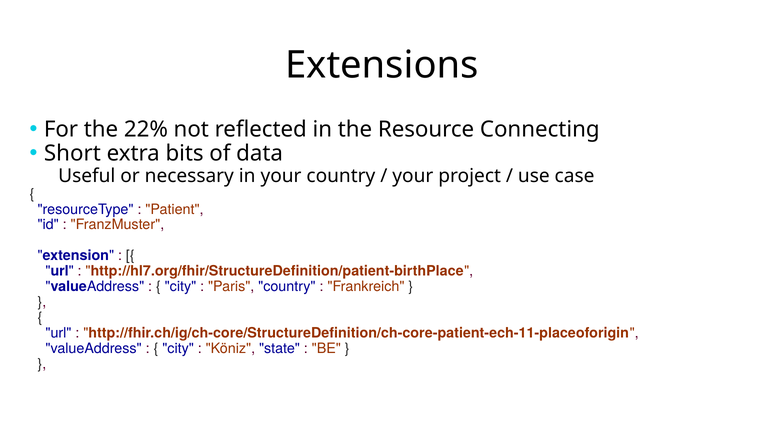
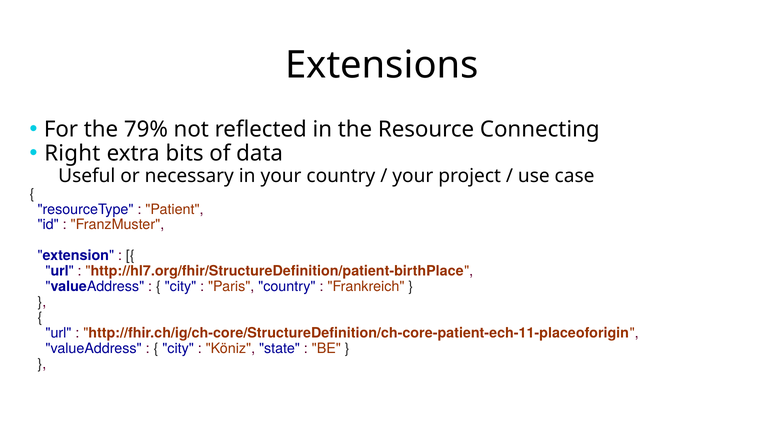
22%: 22% -> 79%
Short: Short -> Right
